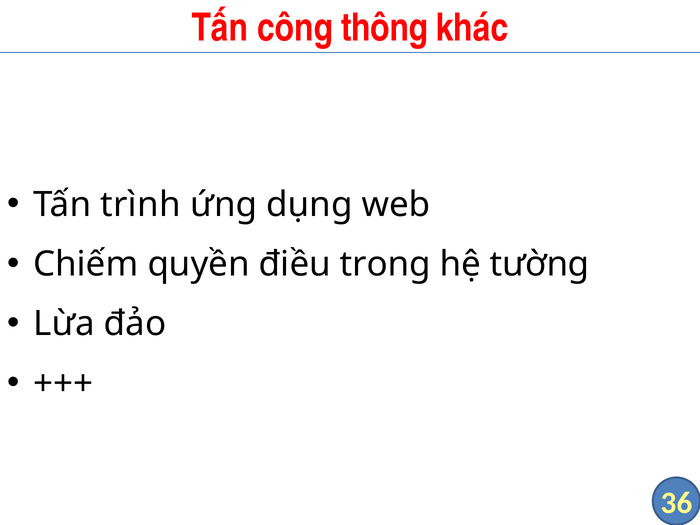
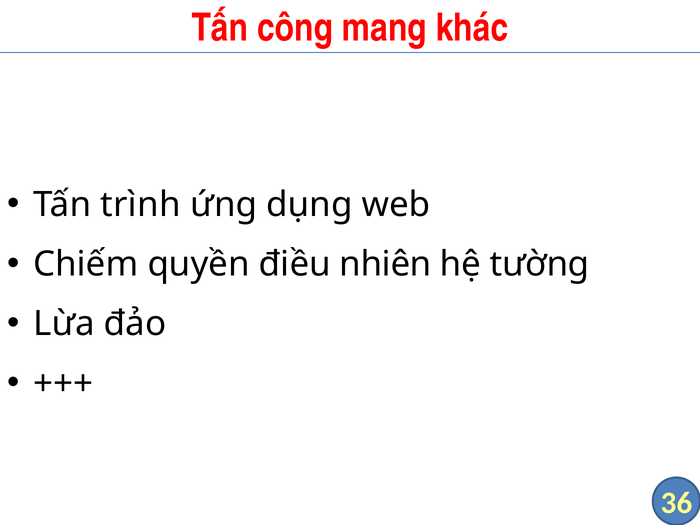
thông: thông -> mang
trong: trong -> nhiên
